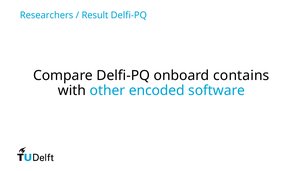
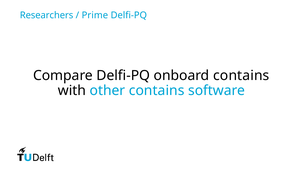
Result: Result -> Prime
other encoded: encoded -> contains
